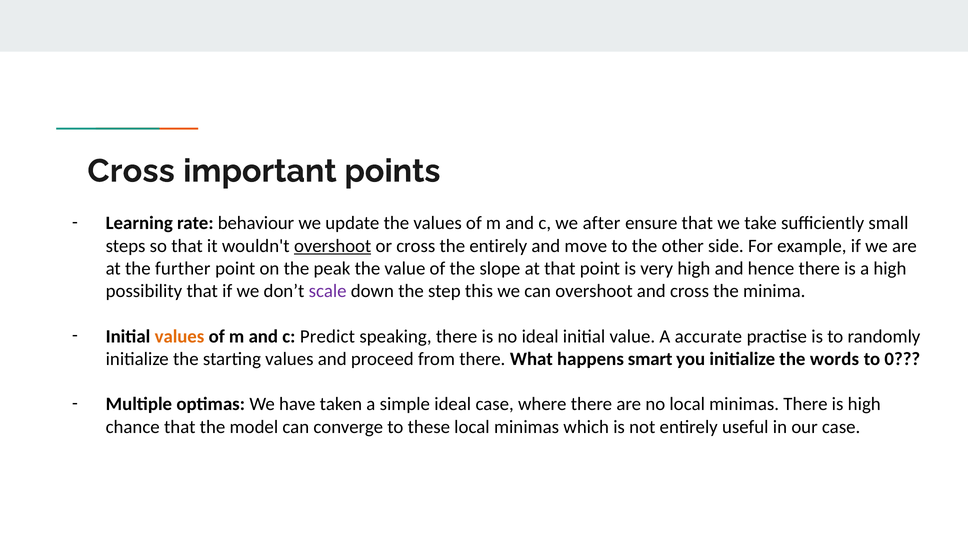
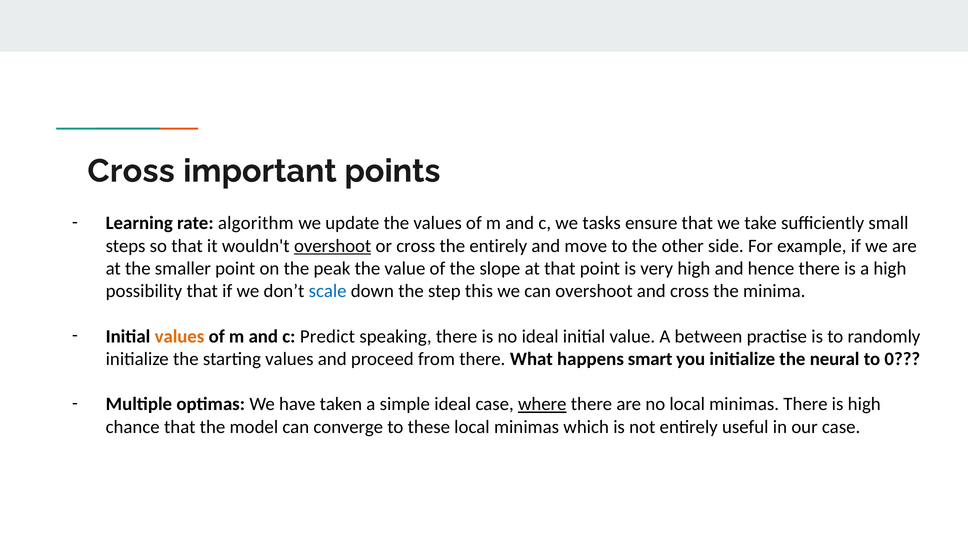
behaviour: behaviour -> algorithm
after: after -> tasks
further: further -> smaller
scale colour: purple -> blue
accurate: accurate -> between
words: words -> neural
where underline: none -> present
